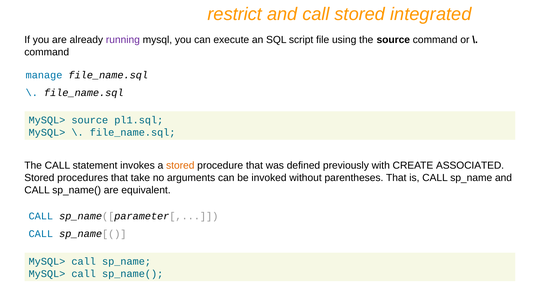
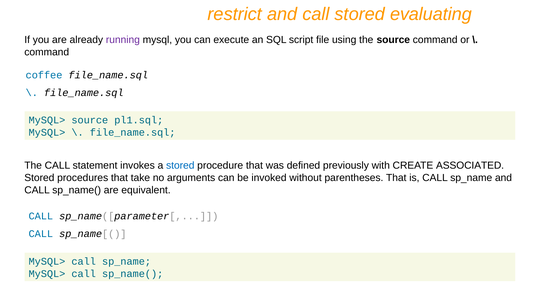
integrated: integrated -> evaluating
manage: manage -> coffee
stored at (180, 166) colour: orange -> blue
